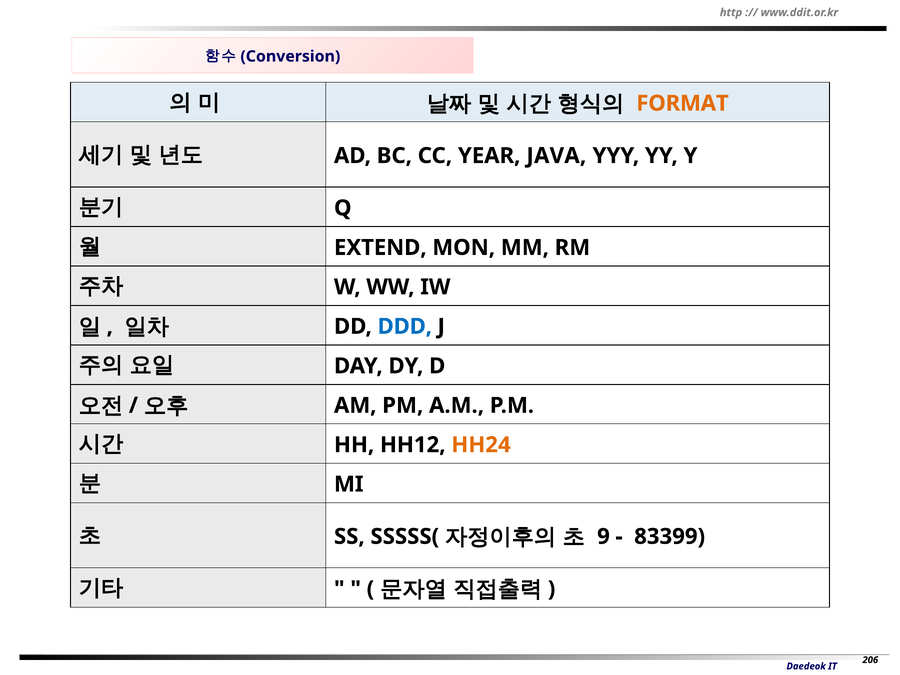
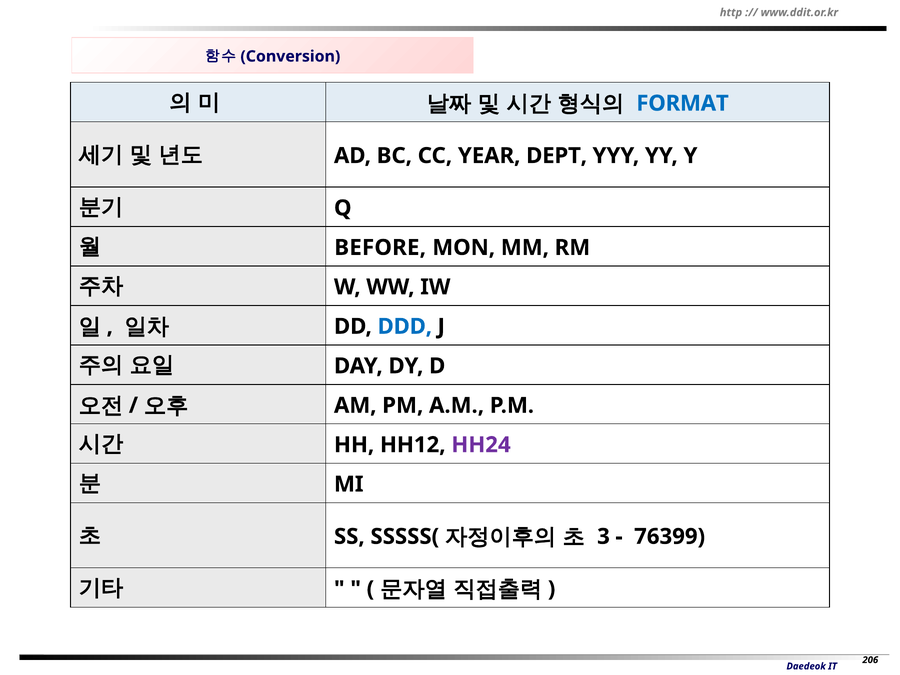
FORMAT colour: orange -> blue
JAVA: JAVA -> DEPT
EXTEND: EXTEND -> BEFORE
HH24 colour: orange -> purple
9: 9 -> 3
83399: 83399 -> 76399
